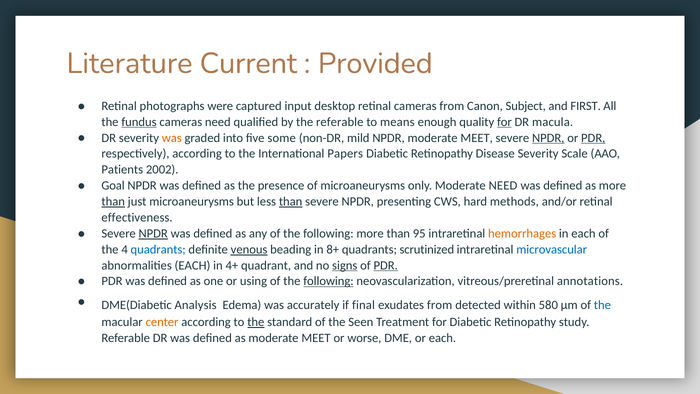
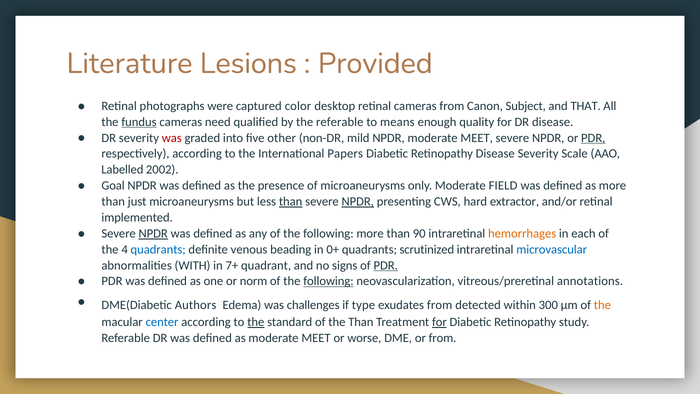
Current: Current -> Lesions
input: input -> color
FIRST: FIRST -> THAT
for at (504, 122) underline: present -> none
DR macula: macula -> disease
was at (172, 138) colour: orange -> red
some: some -> other
NPDR at (548, 138) underline: present -> none
Patients: Patients -> Labelled
Moderate NEED: NEED -> FIELD
than at (113, 201) underline: present -> none
NPDR at (358, 201) underline: none -> present
methods: methods -> extractor
effectiveness: effectiveness -> implemented
95: 95 -> 90
venous underline: present -> none
8+: 8+ -> 0+
abnormalities EACH: EACH -> WITH
4+: 4+ -> 7+
signs underline: present -> none
using: using -> norm
Analysis: Analysis -> Authors
accurately: accurately -> challenges
final: final -> type
580: 580 -> 300
the at (602, 305) colour: blue -> orange
center colour: orange -> blue
the Seen: Seen -> Than
for at (439, 322) underline: none -> present
or each: each -> from
